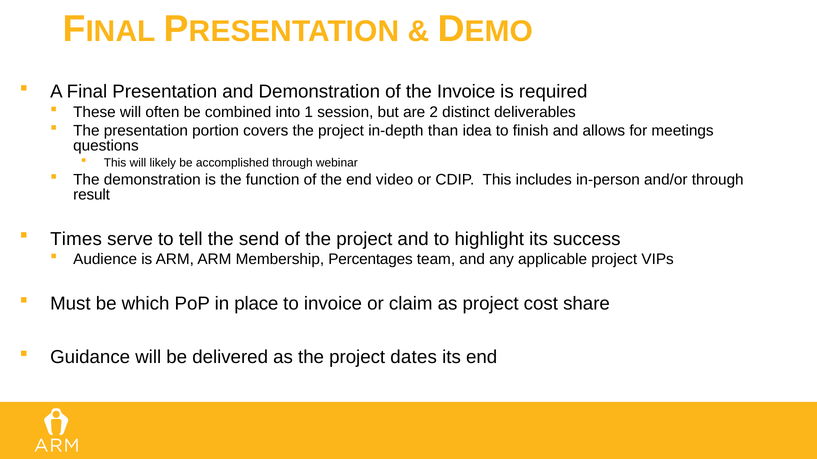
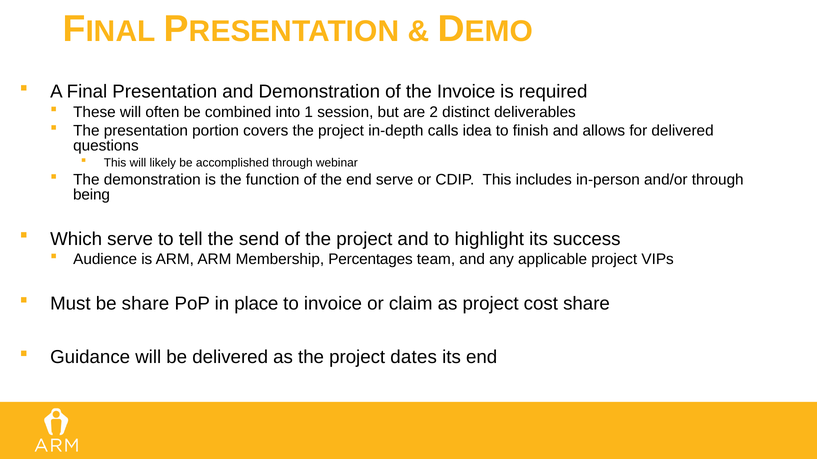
than: than -> calls
for meetings: meetings -> delivered
end video: video -> serve
result: result -> being
Times: Times -> Which
be which: which -> share
